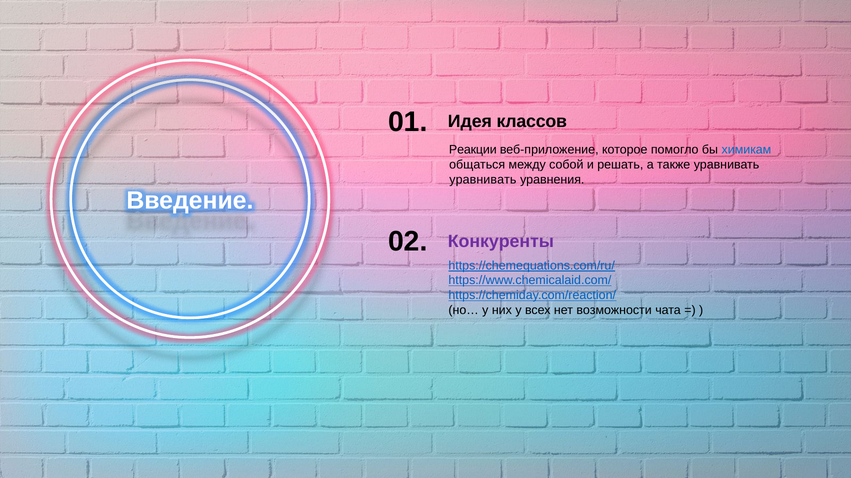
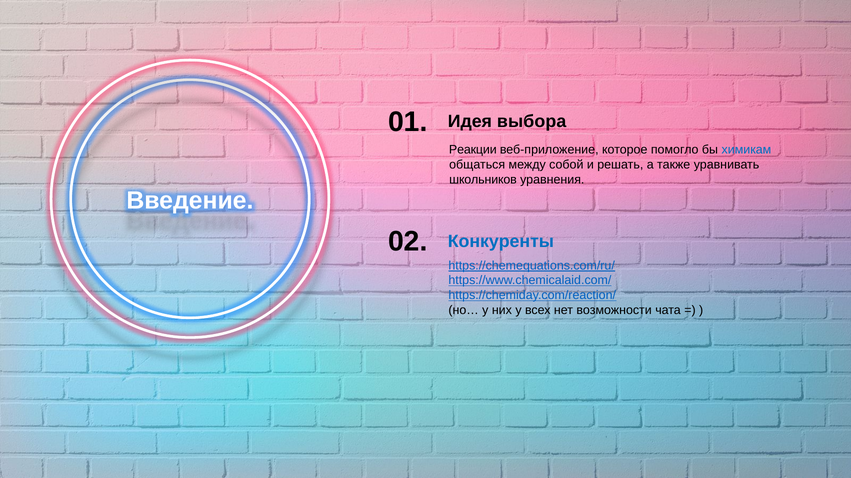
классов: классов -> выбора
уравнивать at (483, 180): уравнивать -> школьников
Конкуренты colour: purple -> blue
